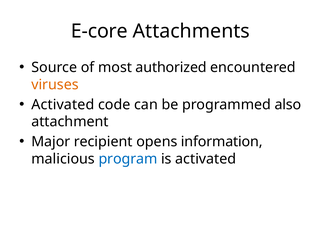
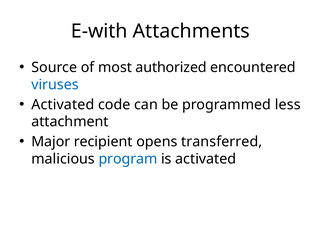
E-core: E-core -> E-with
viruses colour: orange -> blue
also: also -> less
information: information -> transferred
